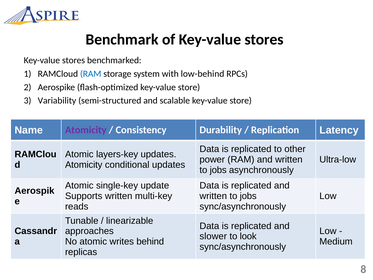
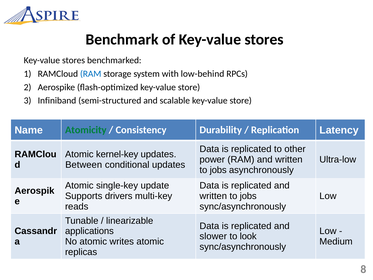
Variability: Variability -> Infiniband
Atomicity at (86, 130) colour: purple -> green
layers-key: layers-key -> kernel-key
Atomicity at (84, 165): Atomicity -> Between
Supports written: written -> drivers
approaches: approaches -> applications
writes behind: behind -> atomic
